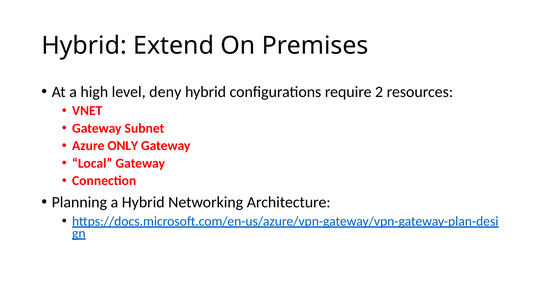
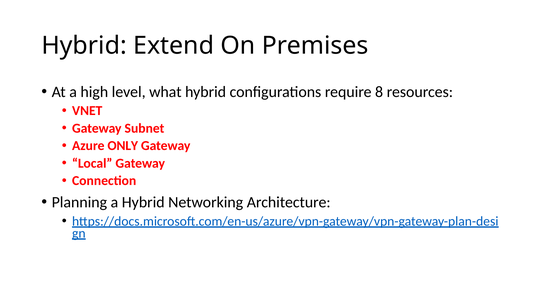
deny: deny -> what
2: 2 -> 8
